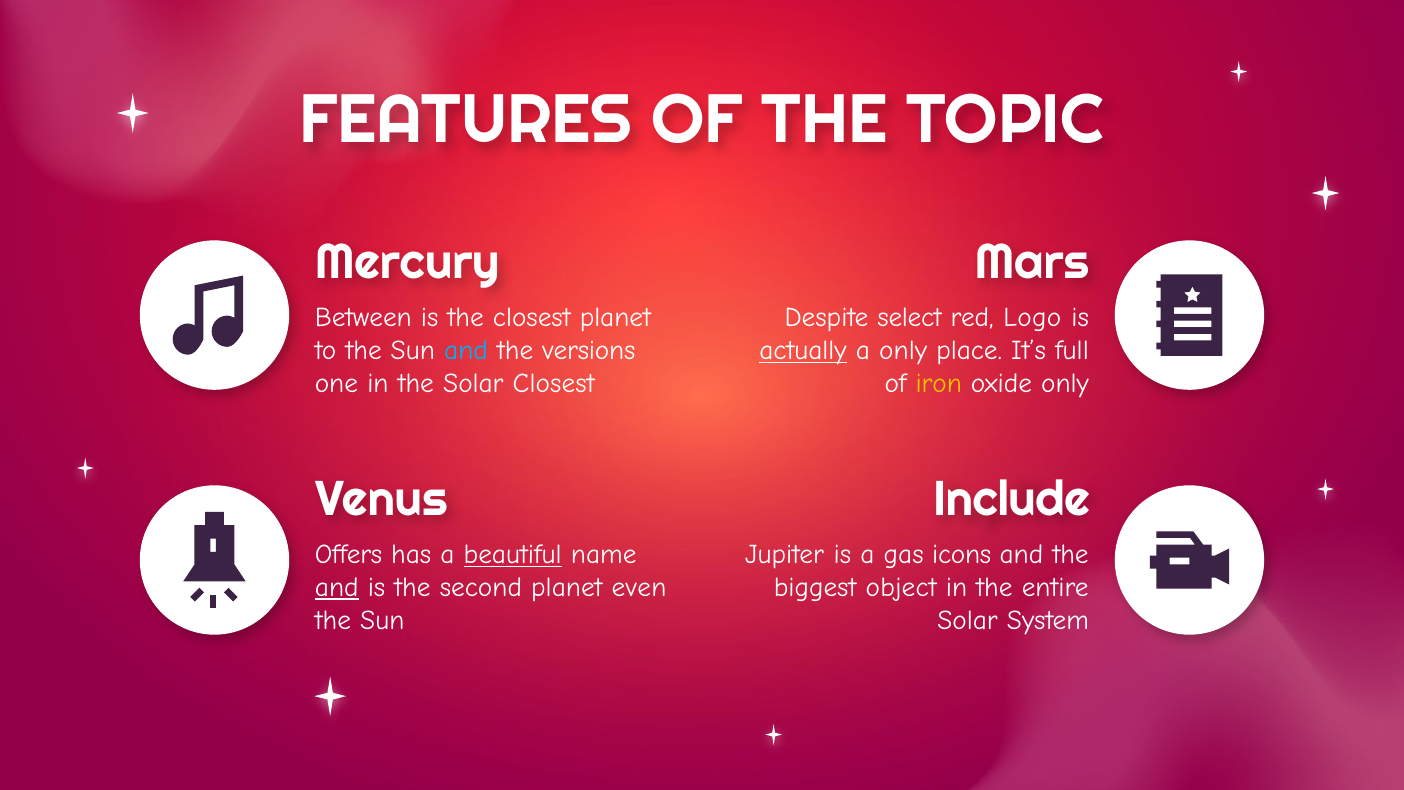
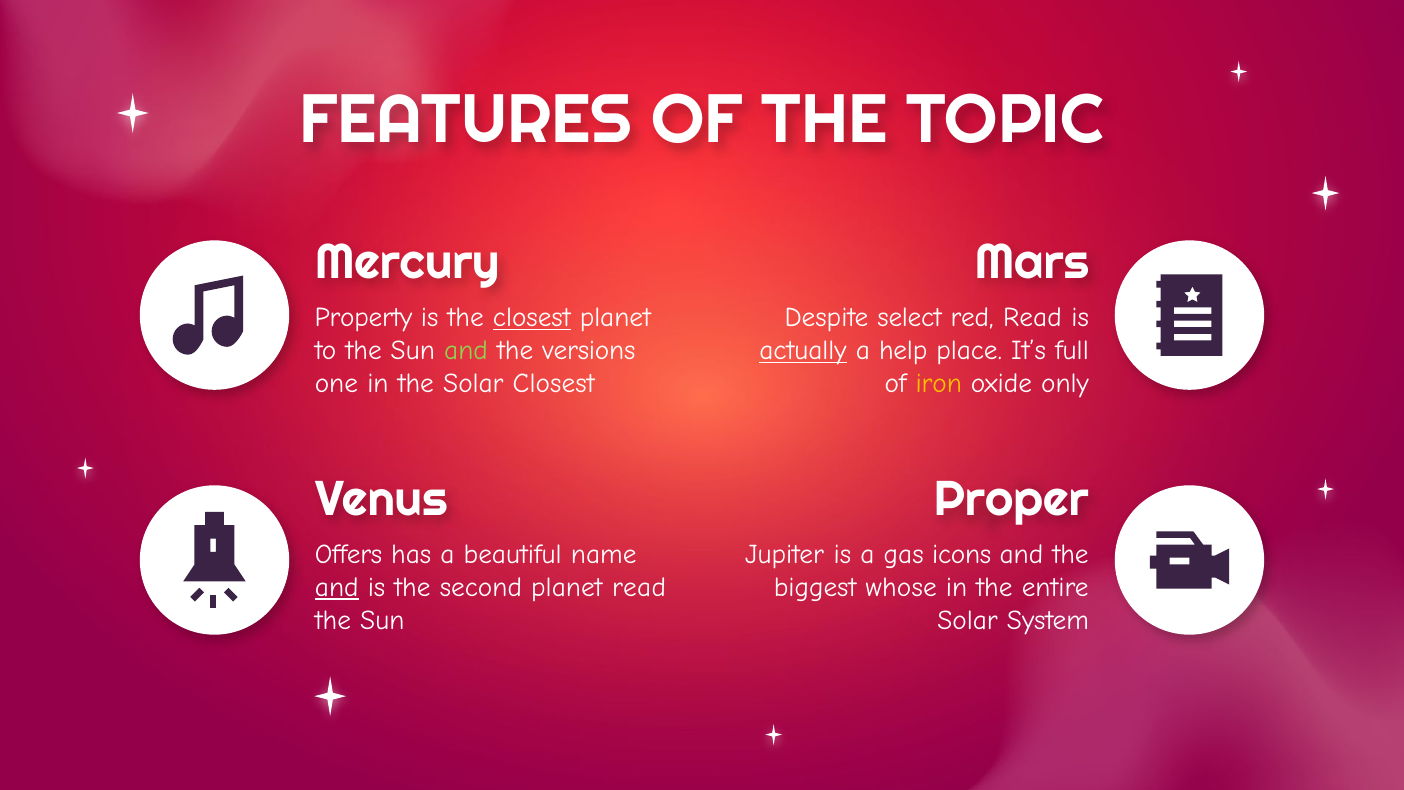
Between: Between -> Property
closest at (532, 318) underline: none -> present
red Logo: Logo -> Read
and at (466, 351) colour: light blue -> light green
a only: only -> help
Include: Include -> Proper
beautiful underline: present -> none
planet even: even -> read
object: object -> whose
